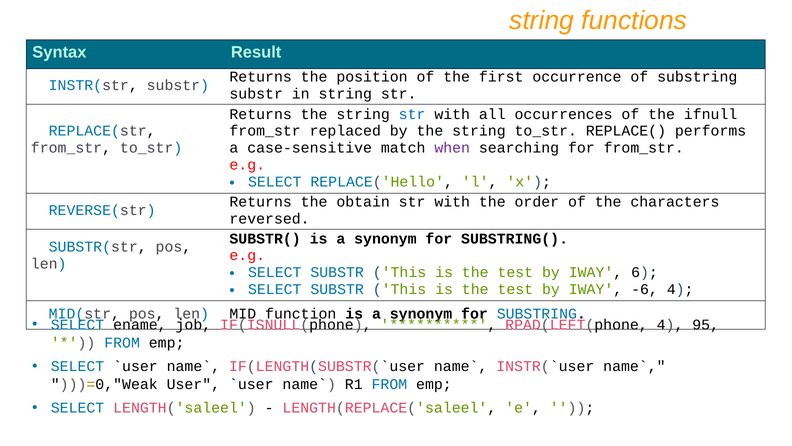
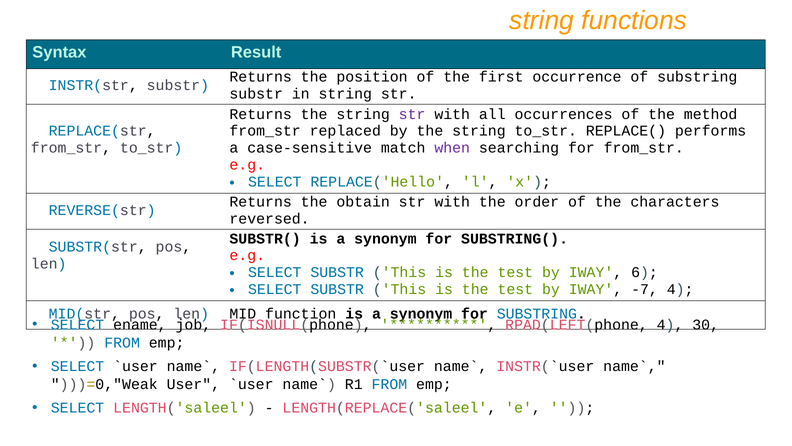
str at (412, 114) colour: blue -> purple
ifnull: ifnull -> method
-6: -6 -> -7
95: 95 -> 30
